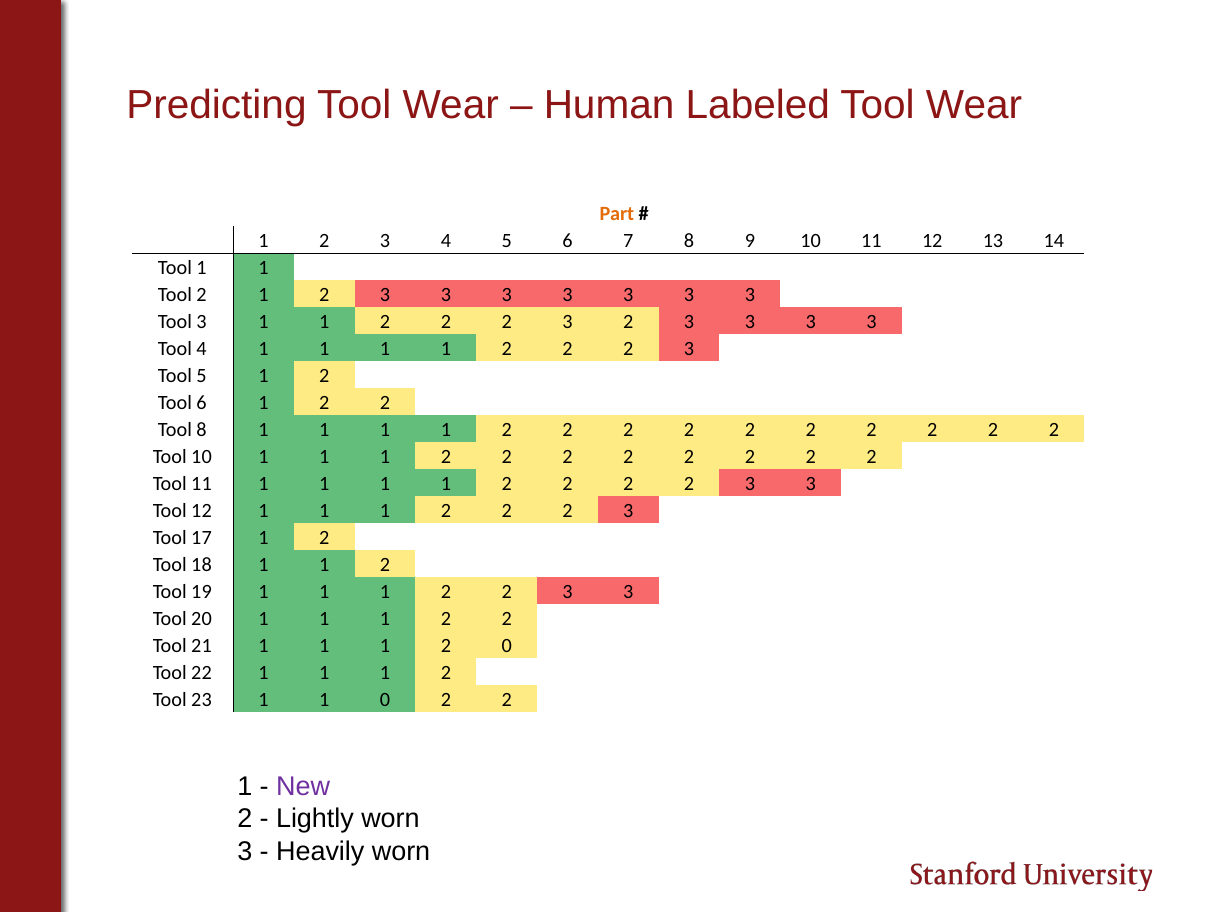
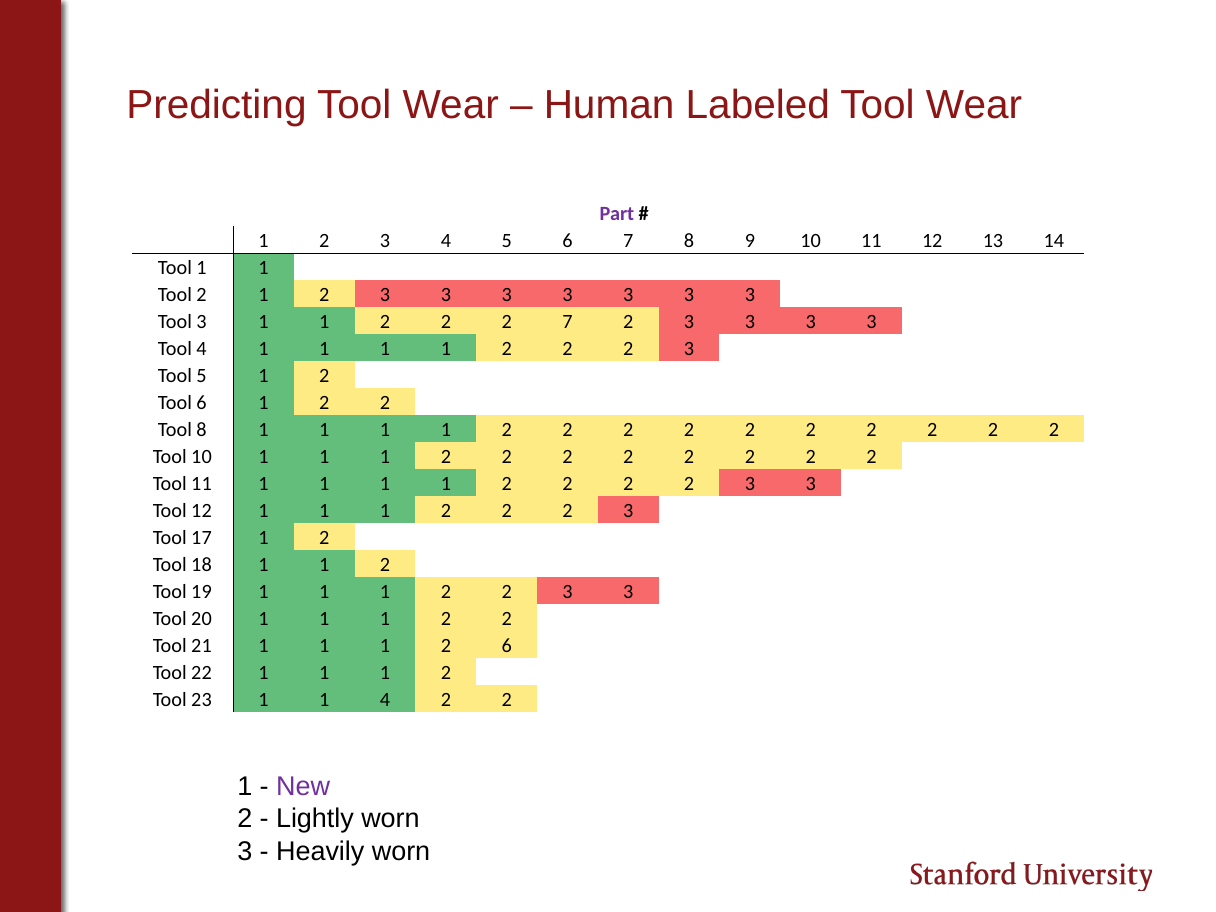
Part colour: orange -> purple
3 at (567, 322): 3 -> 7
2 0: 0 -> 6
1 0: 0 -> 4
